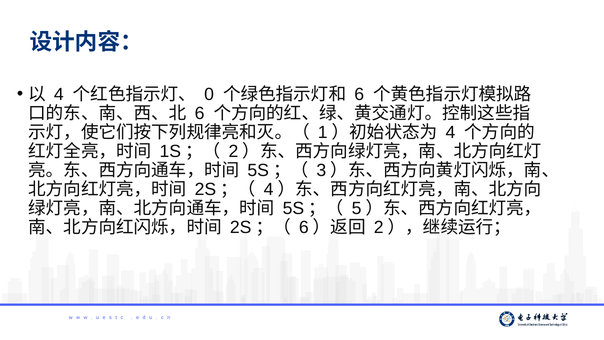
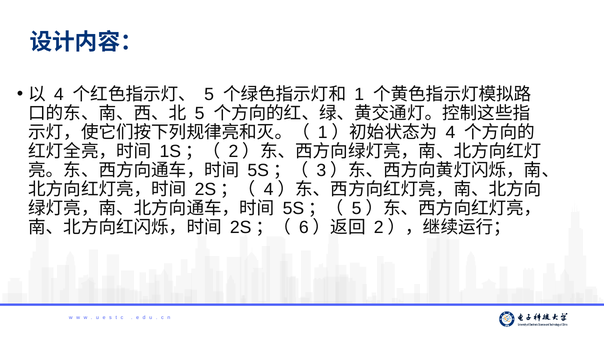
0 at (209, 94): 0 -> 5
6 at (359, 94): 6 -> 1
6 at (200, 113): 6 -> 5
